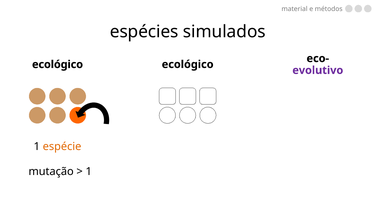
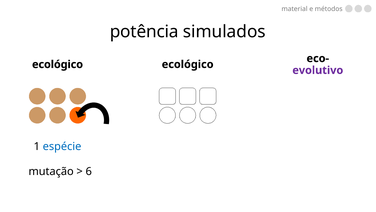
espécies: espécies -> potência
espécie colour: orange -> blue
1 at (89, 171): 1 -> 6
